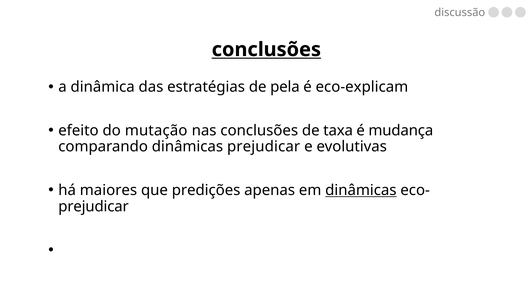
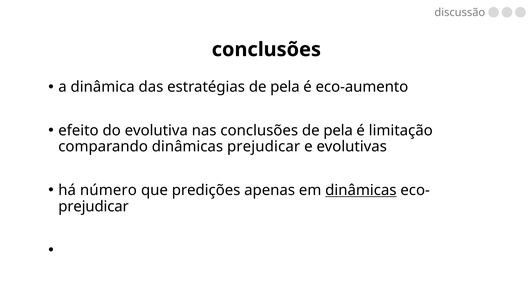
conclusões at (266, 49) underline: present -> none
eco-explicam: eco-explicam -> eco-aumento
do mutação: mutação -> evolutiva
taxa at (338, 130): taxa -> pela
mudança: mudança -> limitação
maiores: maiores -> número
